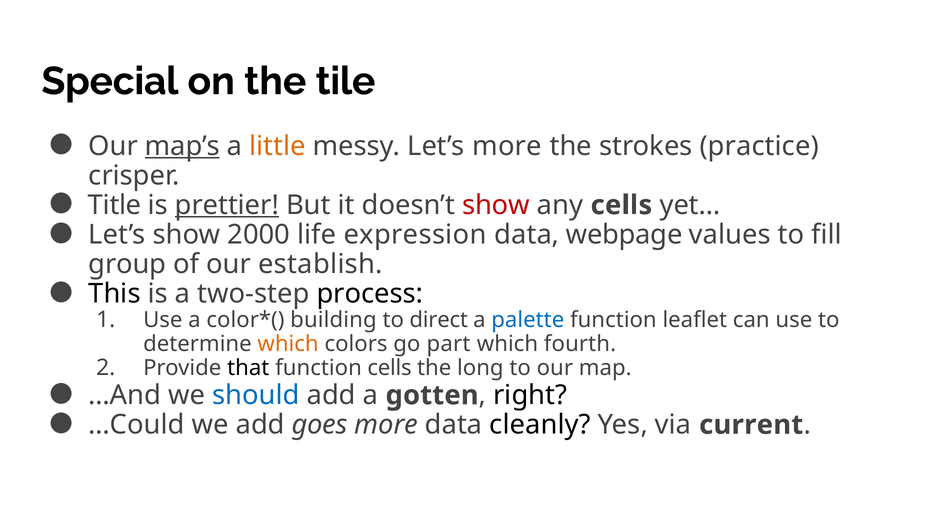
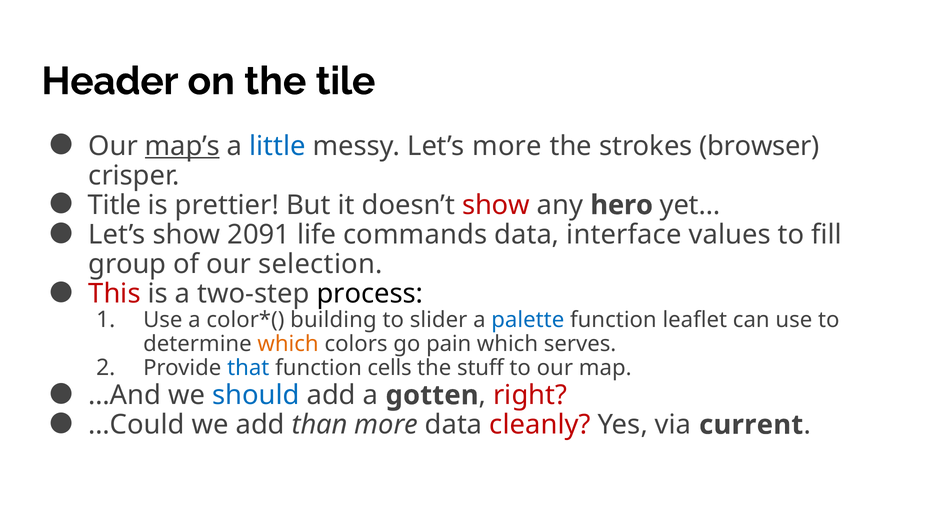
Special: Special -> Header
little colour: orange -> blue
practice: practice -> browser
prettier underline: present -> none
any cells: cells -> hero
2000: 2000 -> 2091
expression: expression -> commands
webpage: webpage -> interface
establish: establish -> selection
This colour: black -> red
direct: direct -> slider
part: part -> pain
fourth: fourth -> serves
that colour: black -> blue
long: long -> stuff
right colour: black -> red
goes: goes -> than
cleanly colour: black -> red
